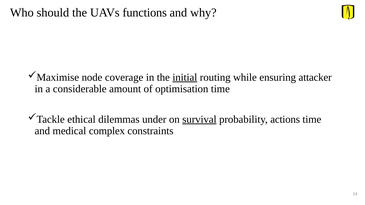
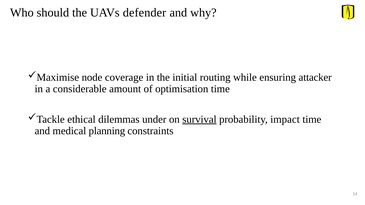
functions: functions -> defender
initial underline: present -> none
actions: actions -> impact
complex: complex -> planning
